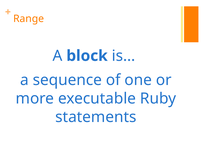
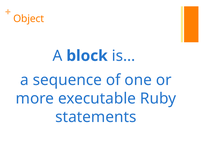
Range: Range -> Object
